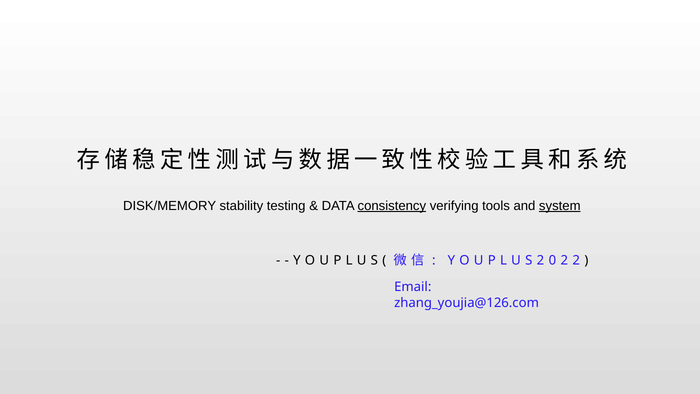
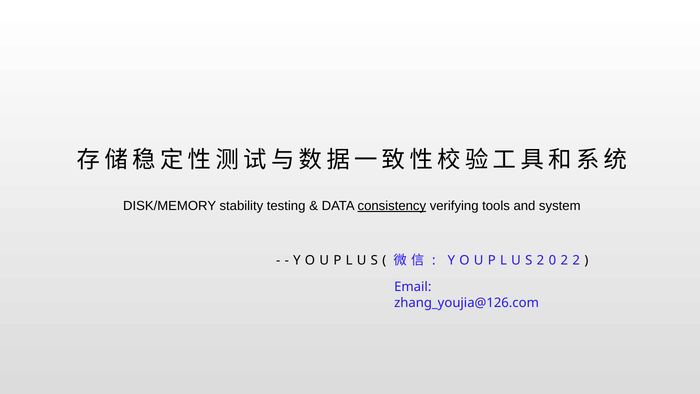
system underline: present -> none
